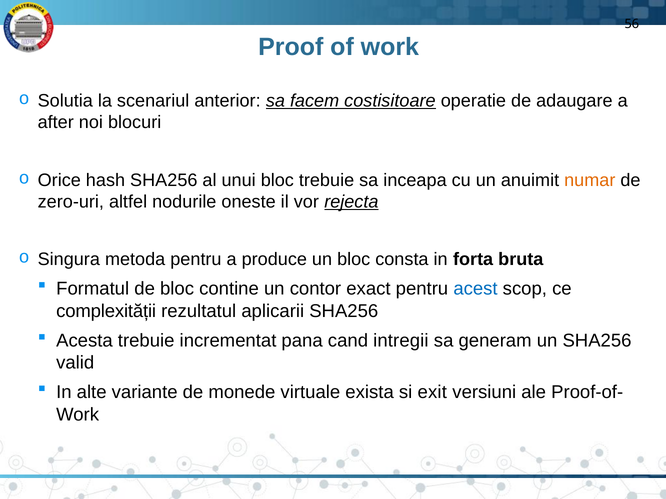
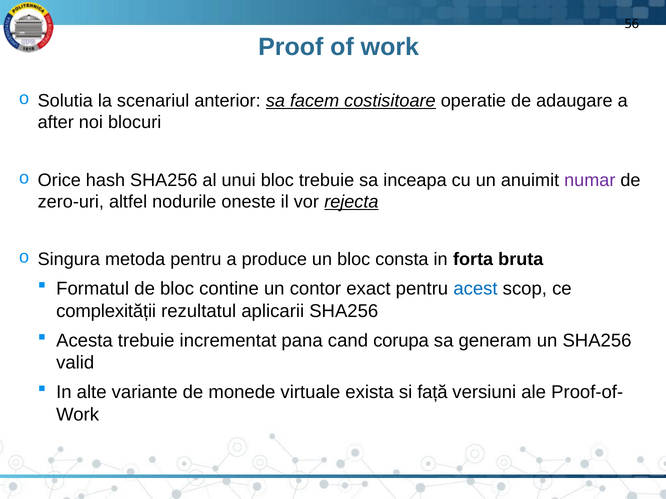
numar colour: orange -> purple
intregii: intregii -> corupa
exit: exit -> față
